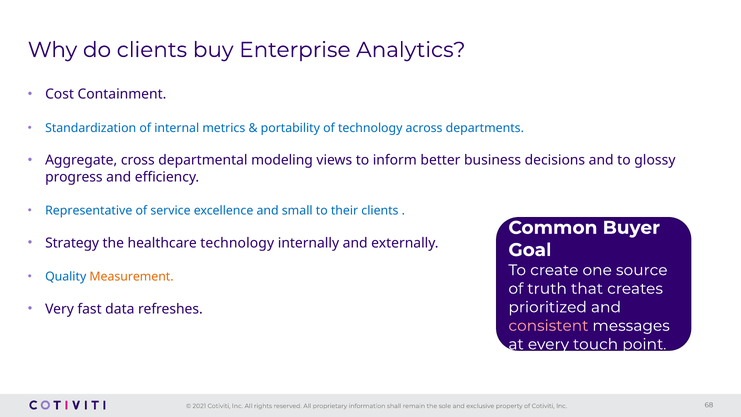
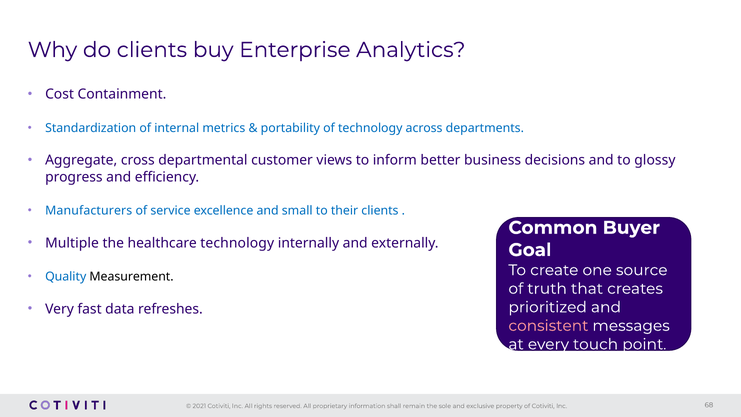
modeling: modeling -> customer
Representative: Representative -> Manufacturers
Strategy: Strategy -> Multiple
Measurement colour: orange -> black
